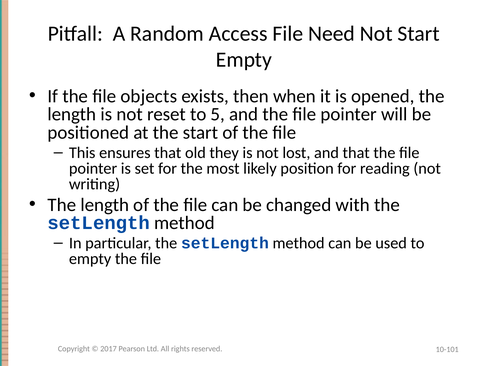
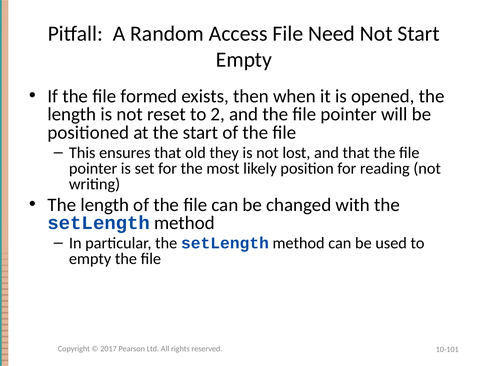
objects: objects -> formed
5: 5 -> 2
